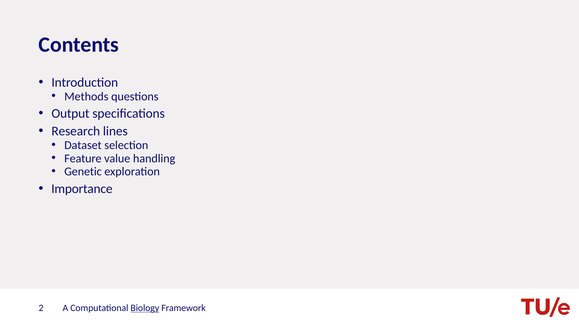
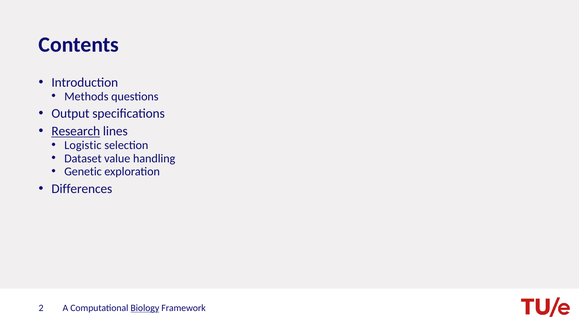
Research underline: none -> present
Dataset: Dataset -> Logistic
Feature: Feature -> Dataset
Importance: Importance -> Differences
